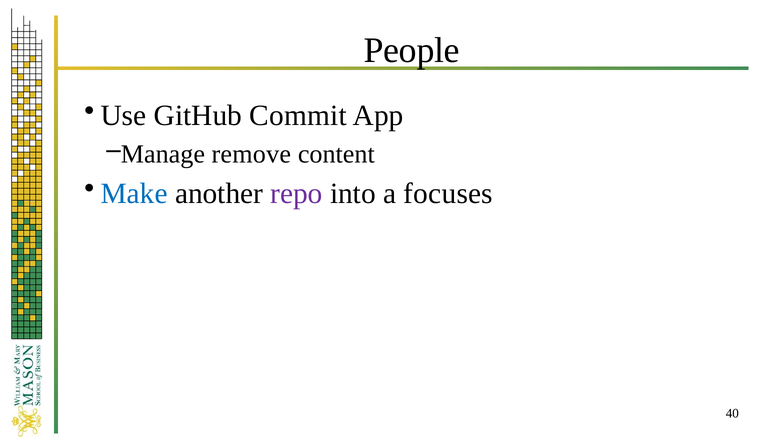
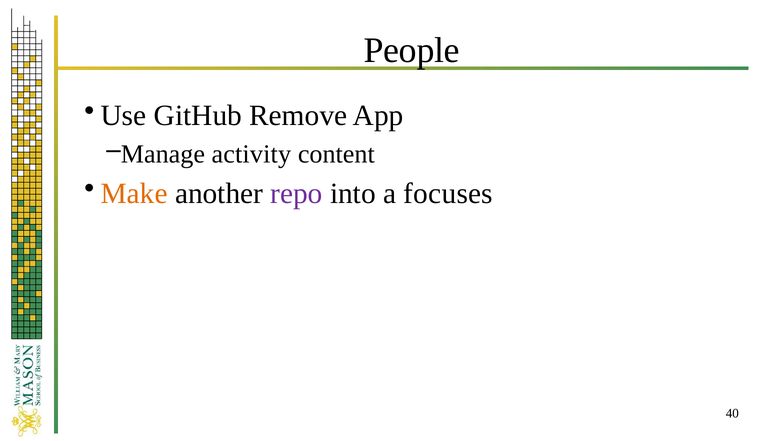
Commit: Commit -> Remove
remove: remove -> activity
Make colour: blue -> orange
